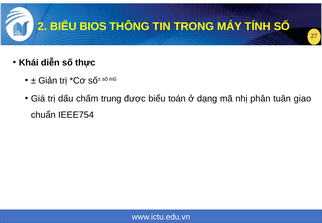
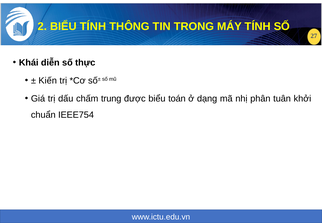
BIỂU BIOS: BIOS -> TÍNH
Giản: Giản -> Kiến
giao: giao -> khởi
